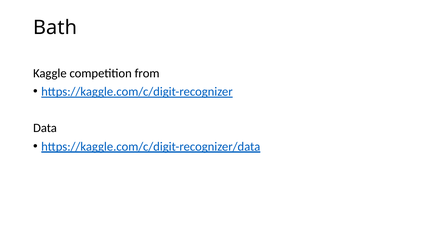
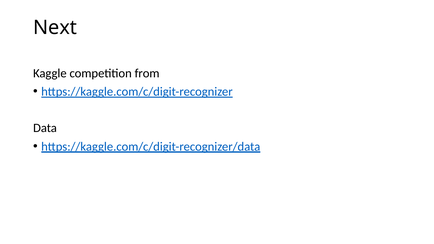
Bath: Bath -> Next
